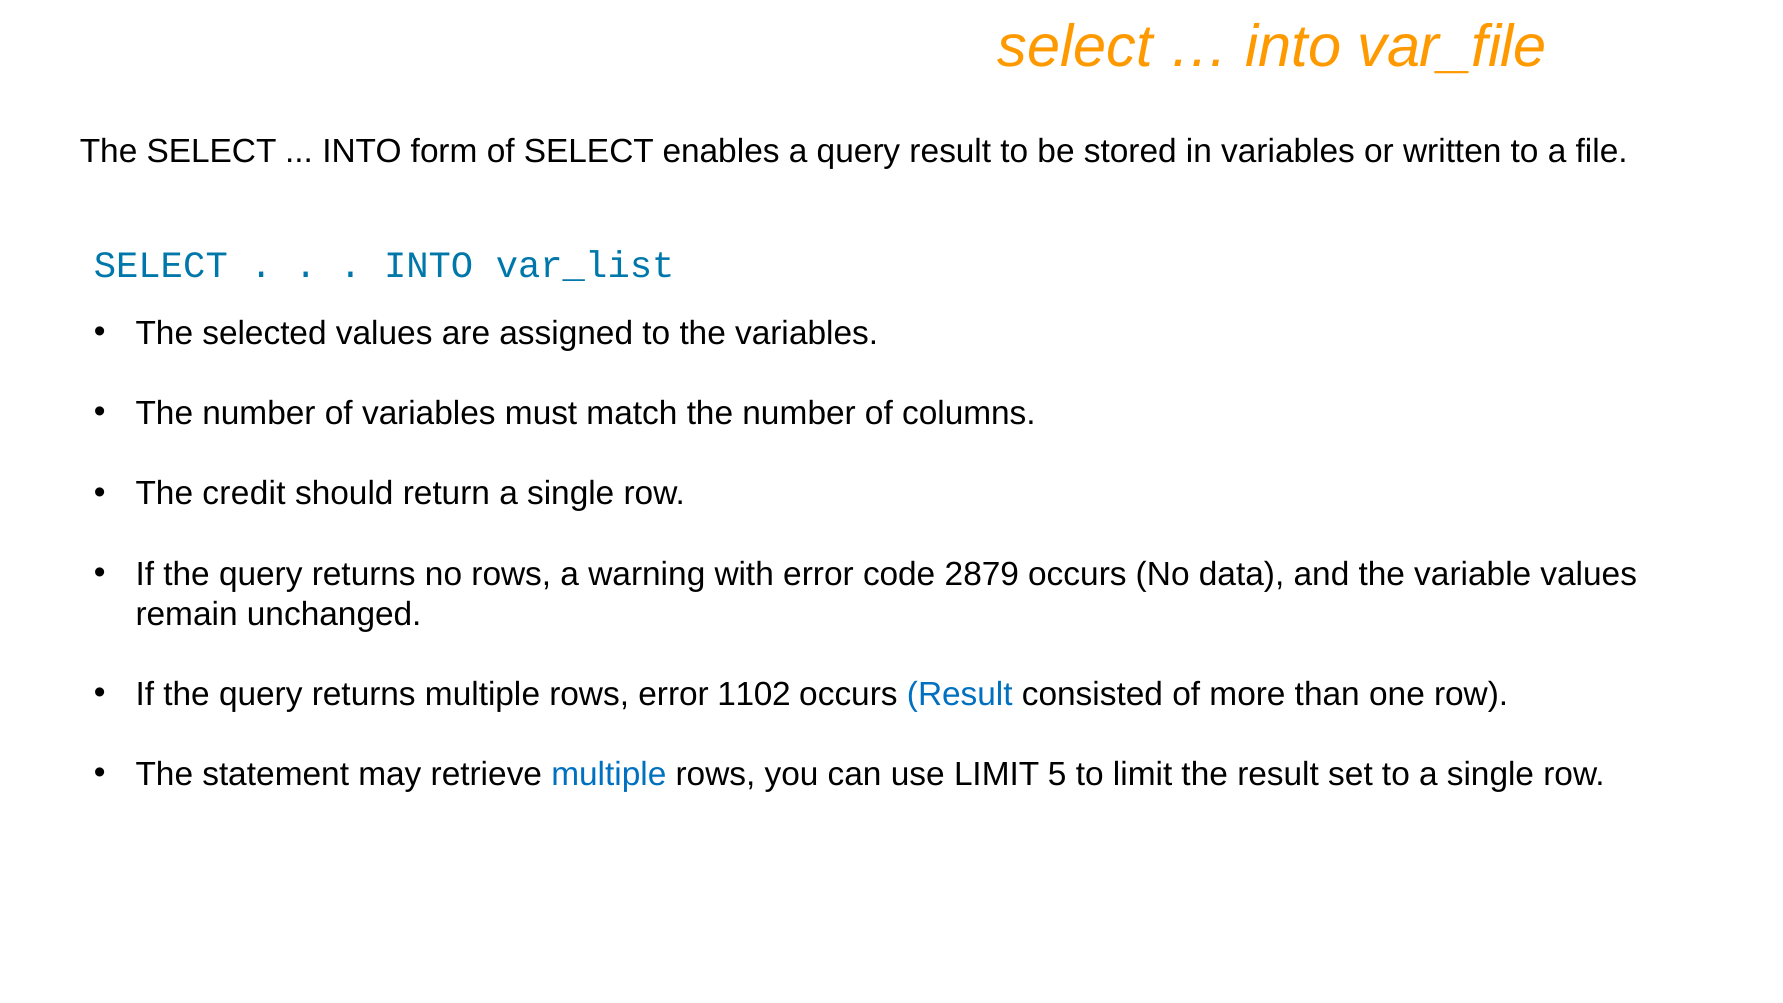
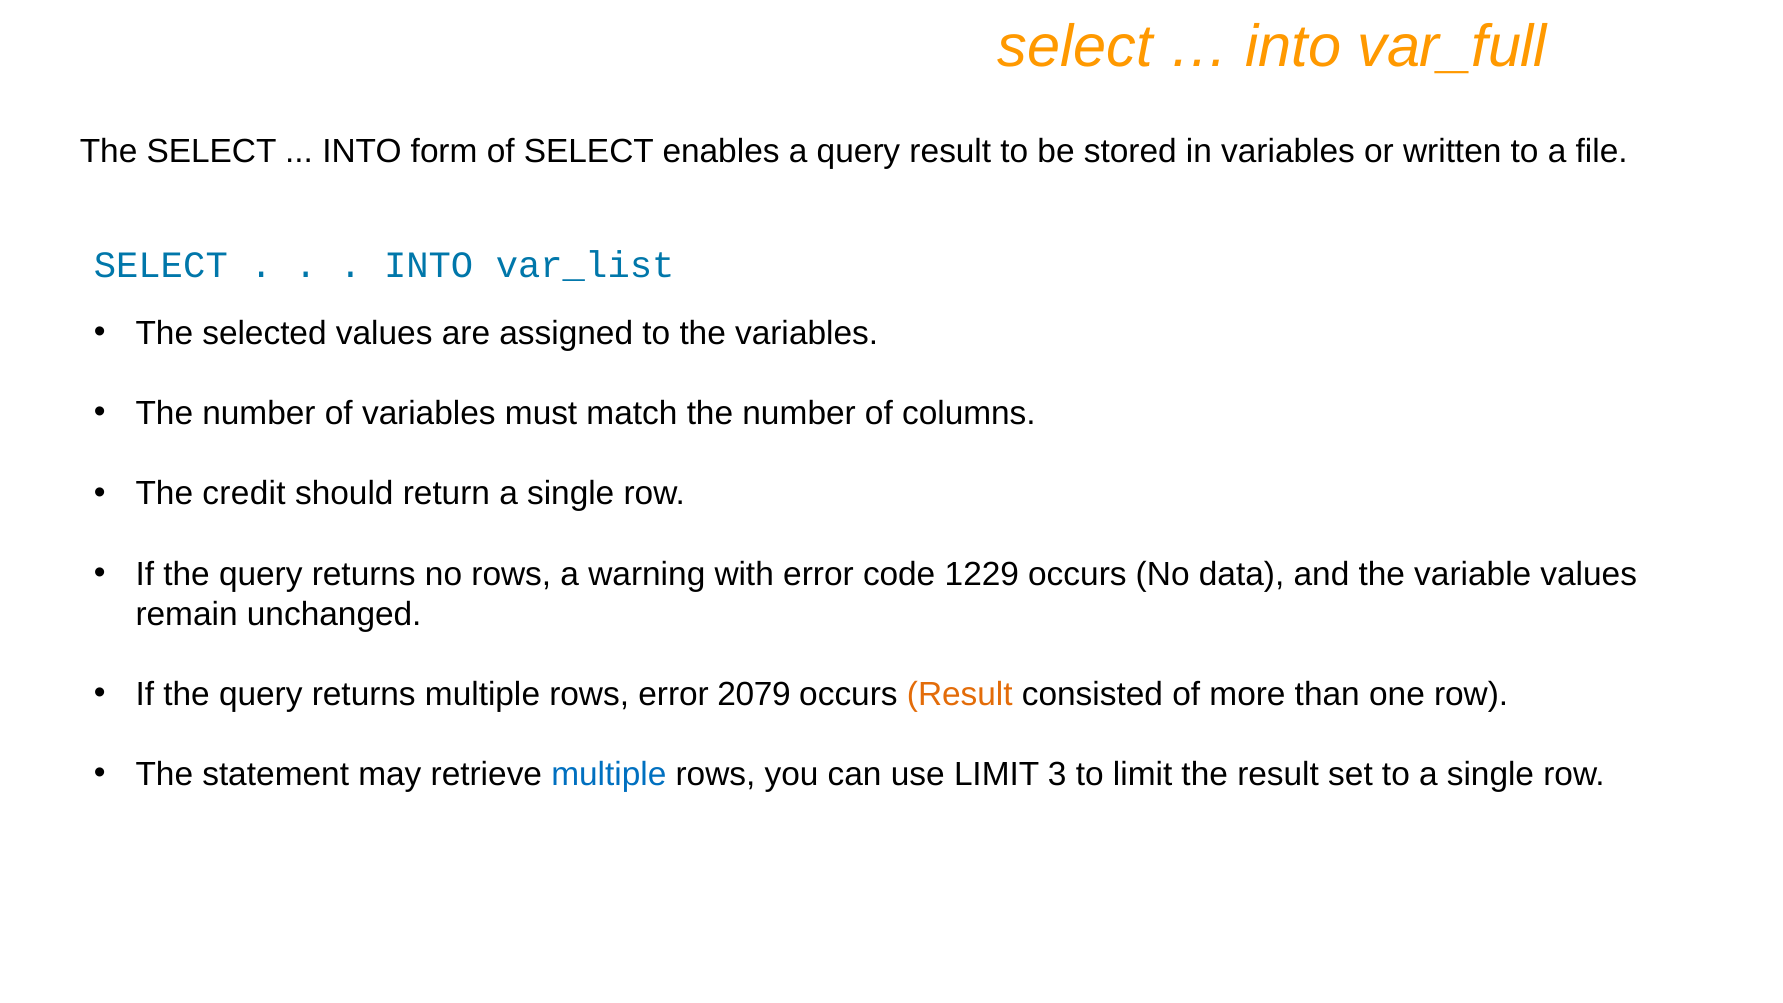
var_file: var_file -> var_full
2879: 2879 -> 1229
1102: 1102 -> 2079
Result at (960, 694) colour: blue -> orange
5: 5 -> 3
